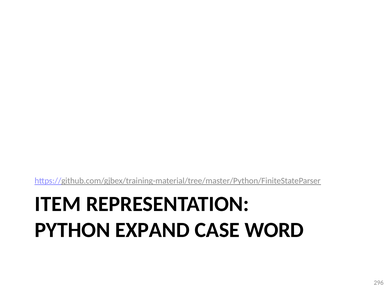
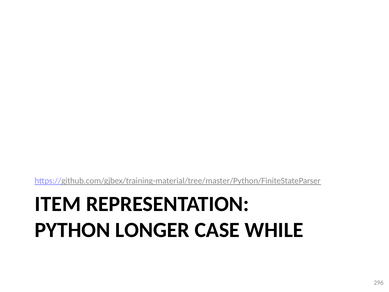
EXPAND: EXPAND -> LONGER
WORD: WORD -> WHILE
